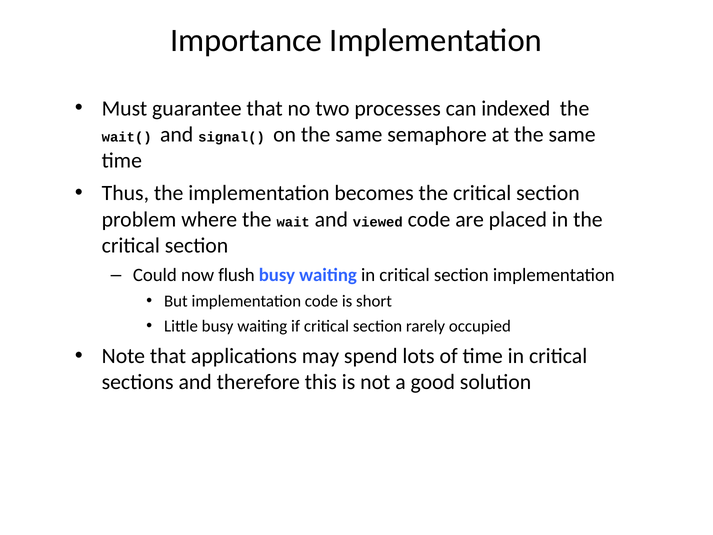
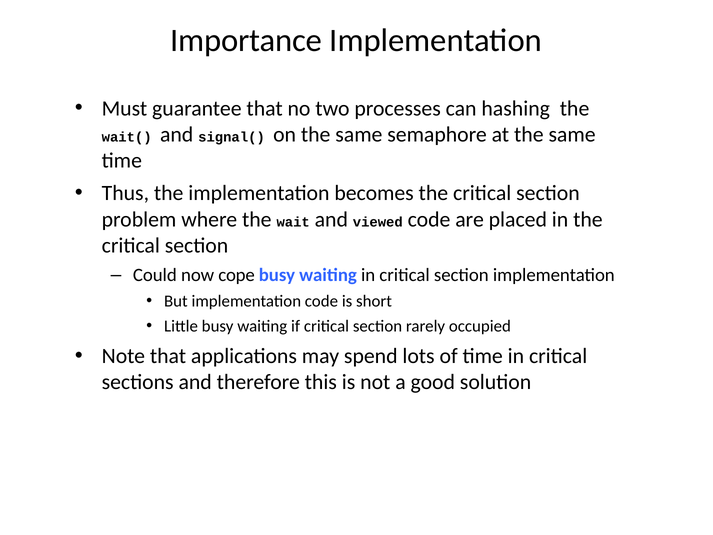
indexed: indexed -> hashing
flush: flush -> cope
